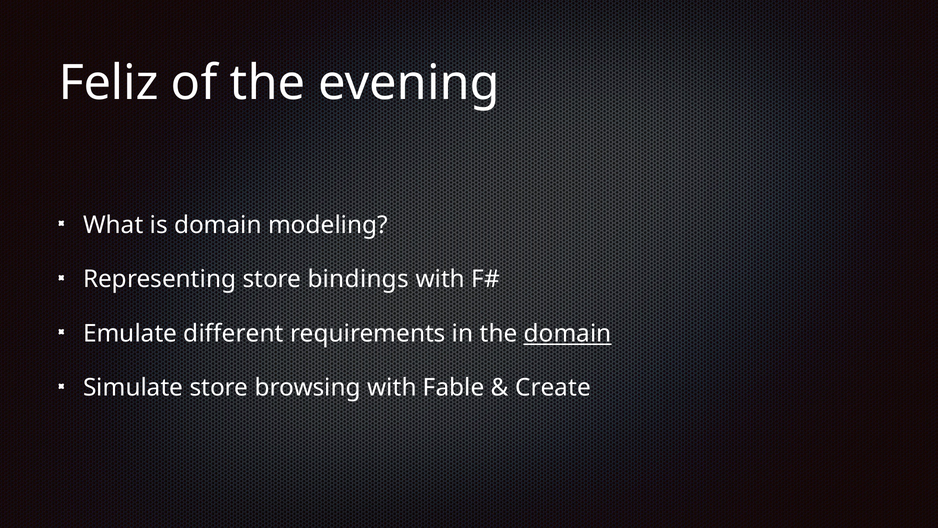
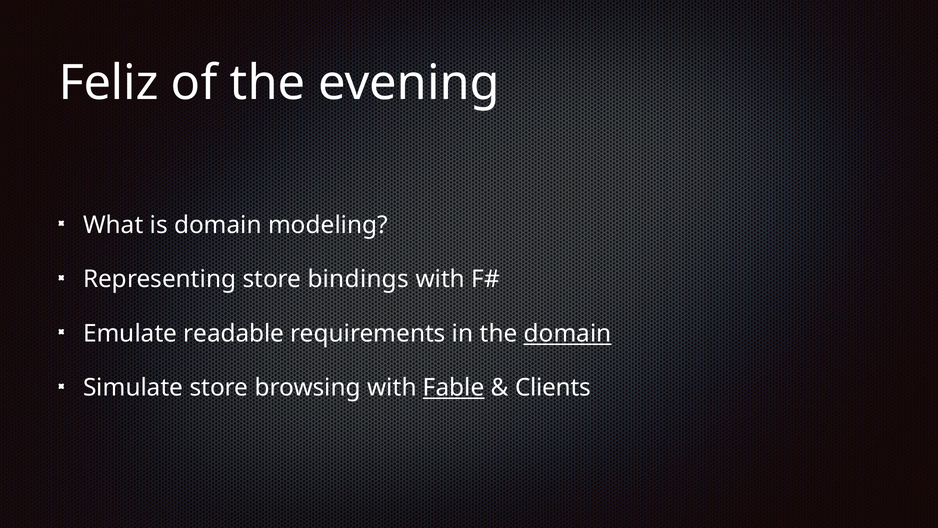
different: different -> readable
Fable underline: none -> present
Create: Create -> Clients
